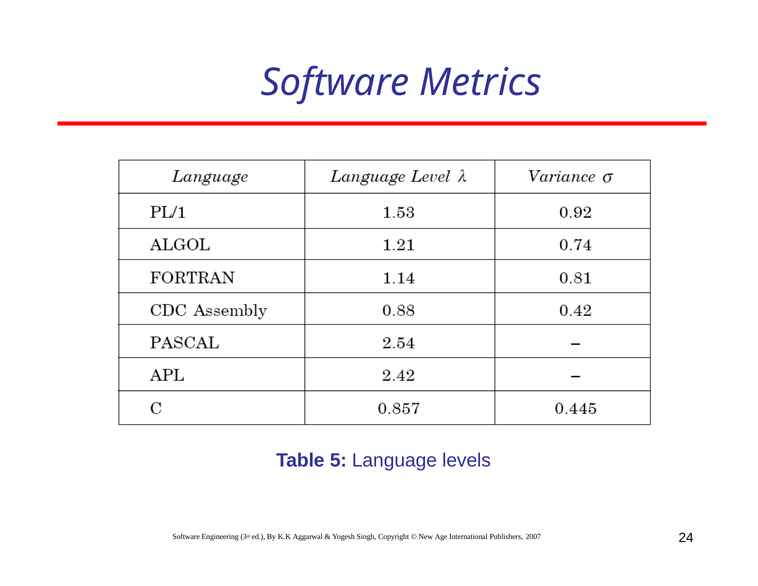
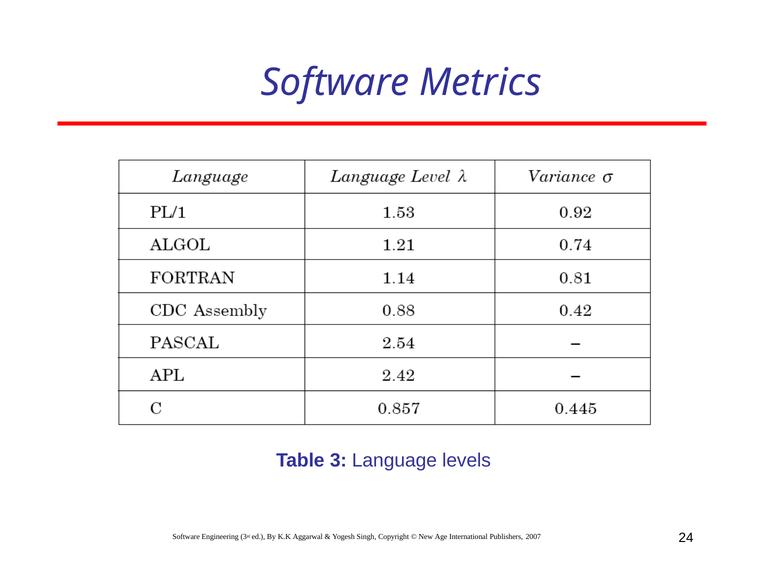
5: 5 -> 3
